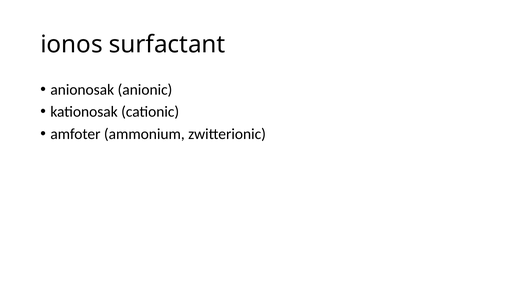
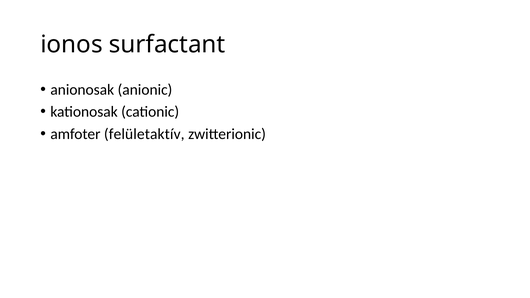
ammonium: ammonium -> felületaktív
